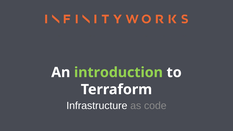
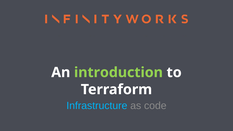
Infrastructure colour: white -> light blue
